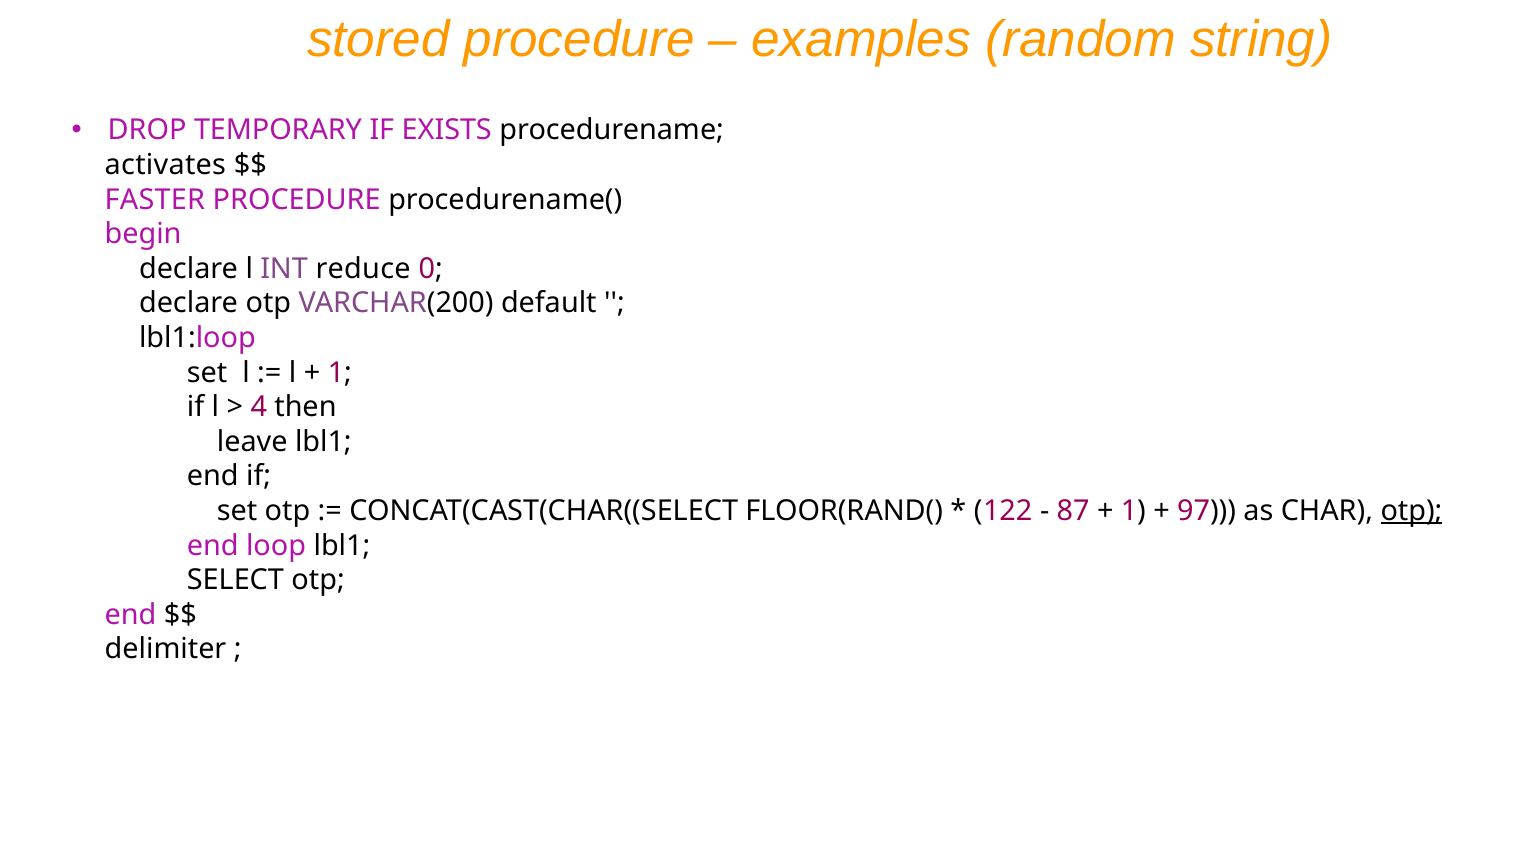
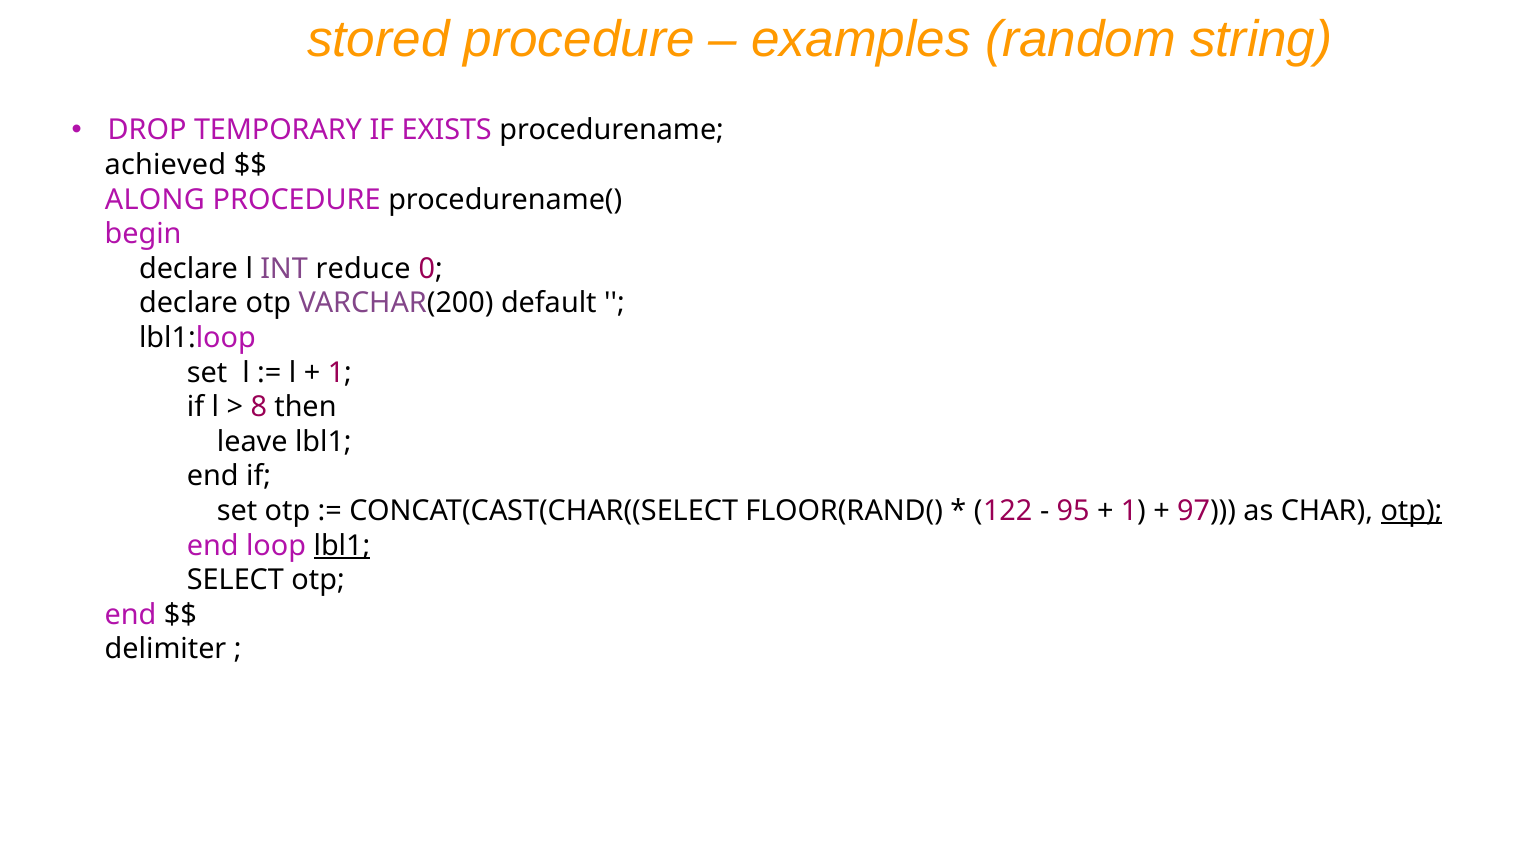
activates: activates -> achieved
FASTER: FASTER -> ALONG
4: 4 -> 8
87: 87 -> 95
lbl1 at (342, 545) underline: none -> present
